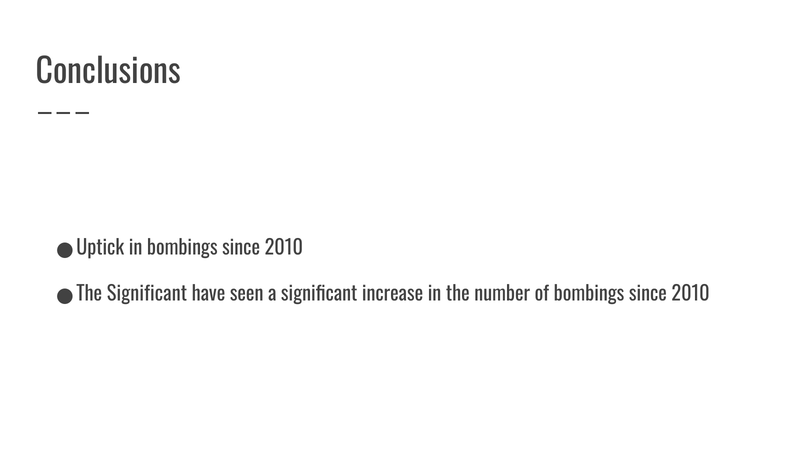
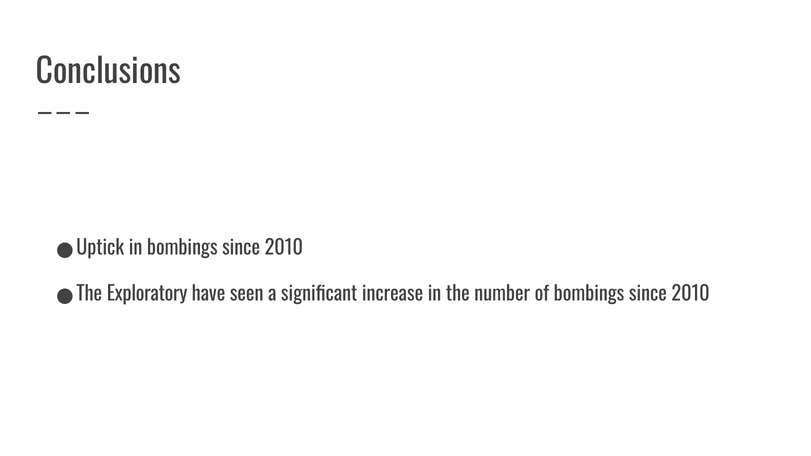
Significant at (147, 294): Significant -> Exploratory
